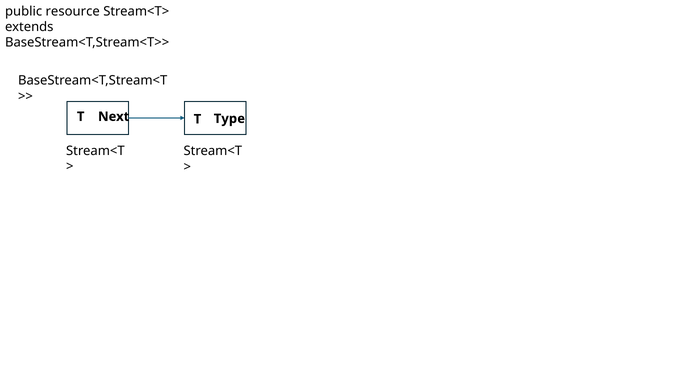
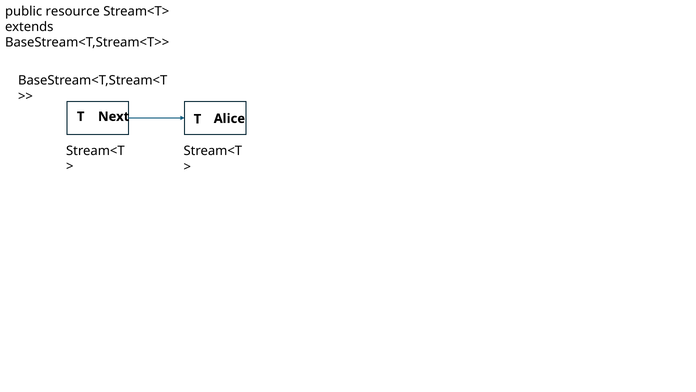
Type: Type -> Alice
